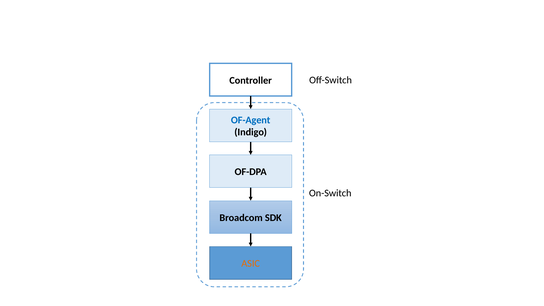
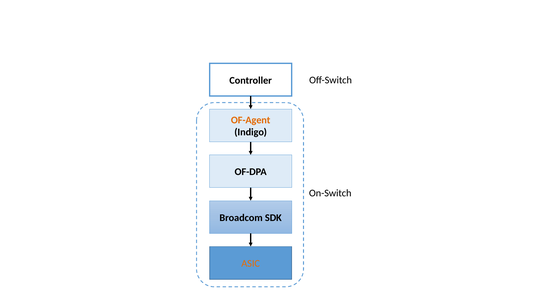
OF-Agent colour: blue -> orange
